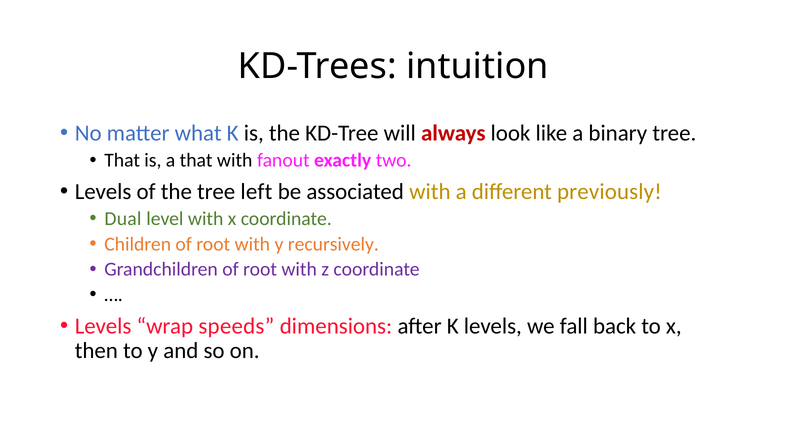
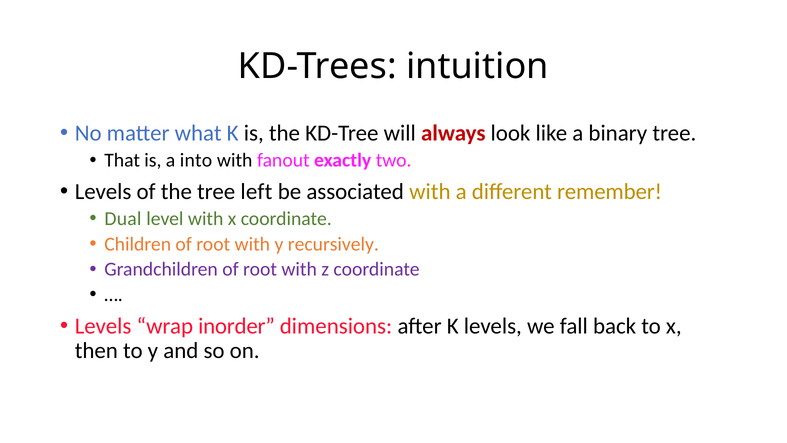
a that: that -> into
previously: previously -> remember
speeds: speeds -> inorder
